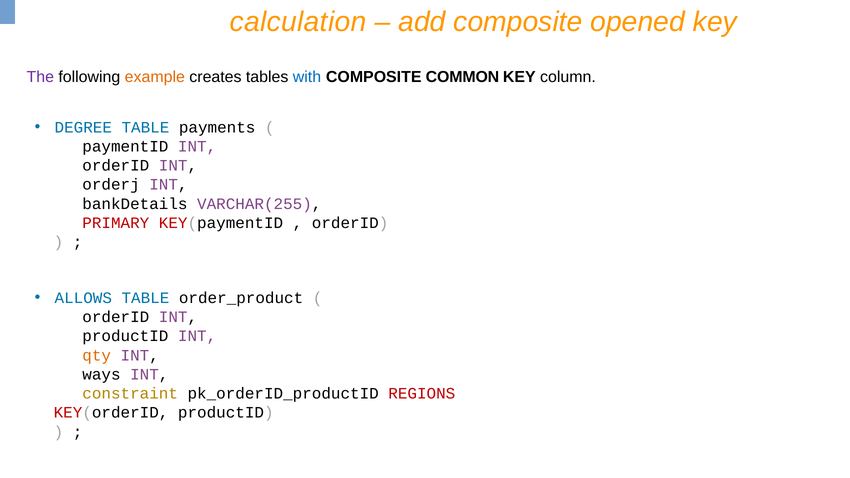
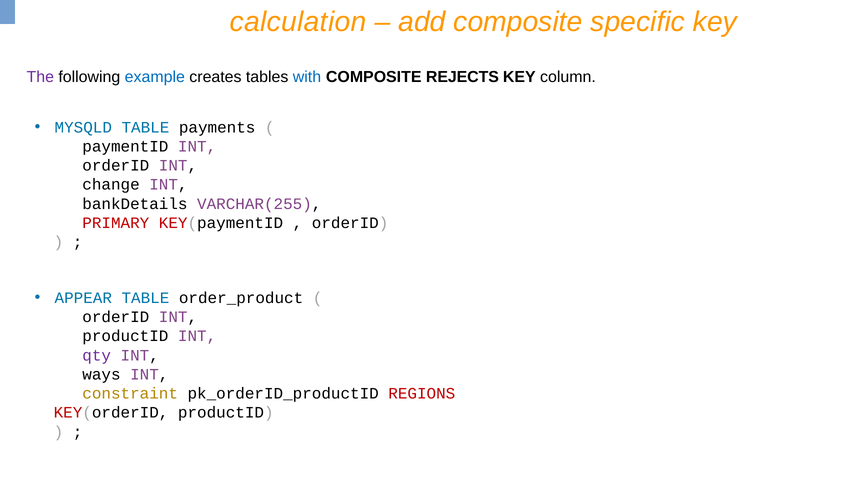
opened: opened -> specific
example colour: orange -> blue
COMMON: COMMON -> REJECTS
DEGREE: DEGREE -> MYSQLD
orderj: orderj -> change
ALLOWS: ALLOWS -> APPEAR
qty colour: orange -> purple
